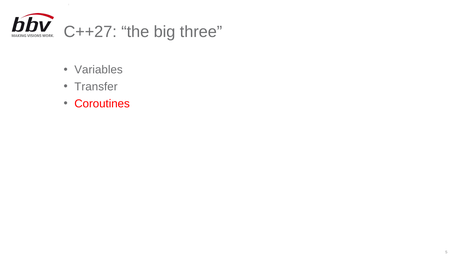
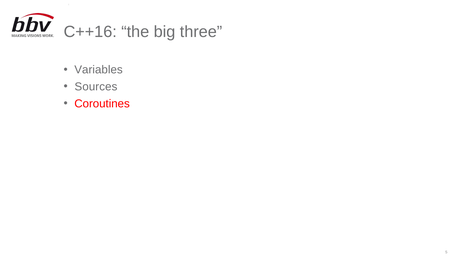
C++27: C++27 -> C++16
Transfer: Transfer -> Sources
